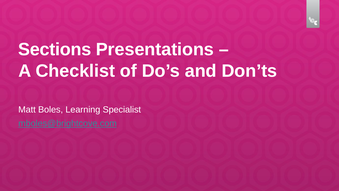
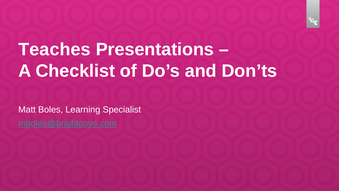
Sections: Sections -> Teaches
